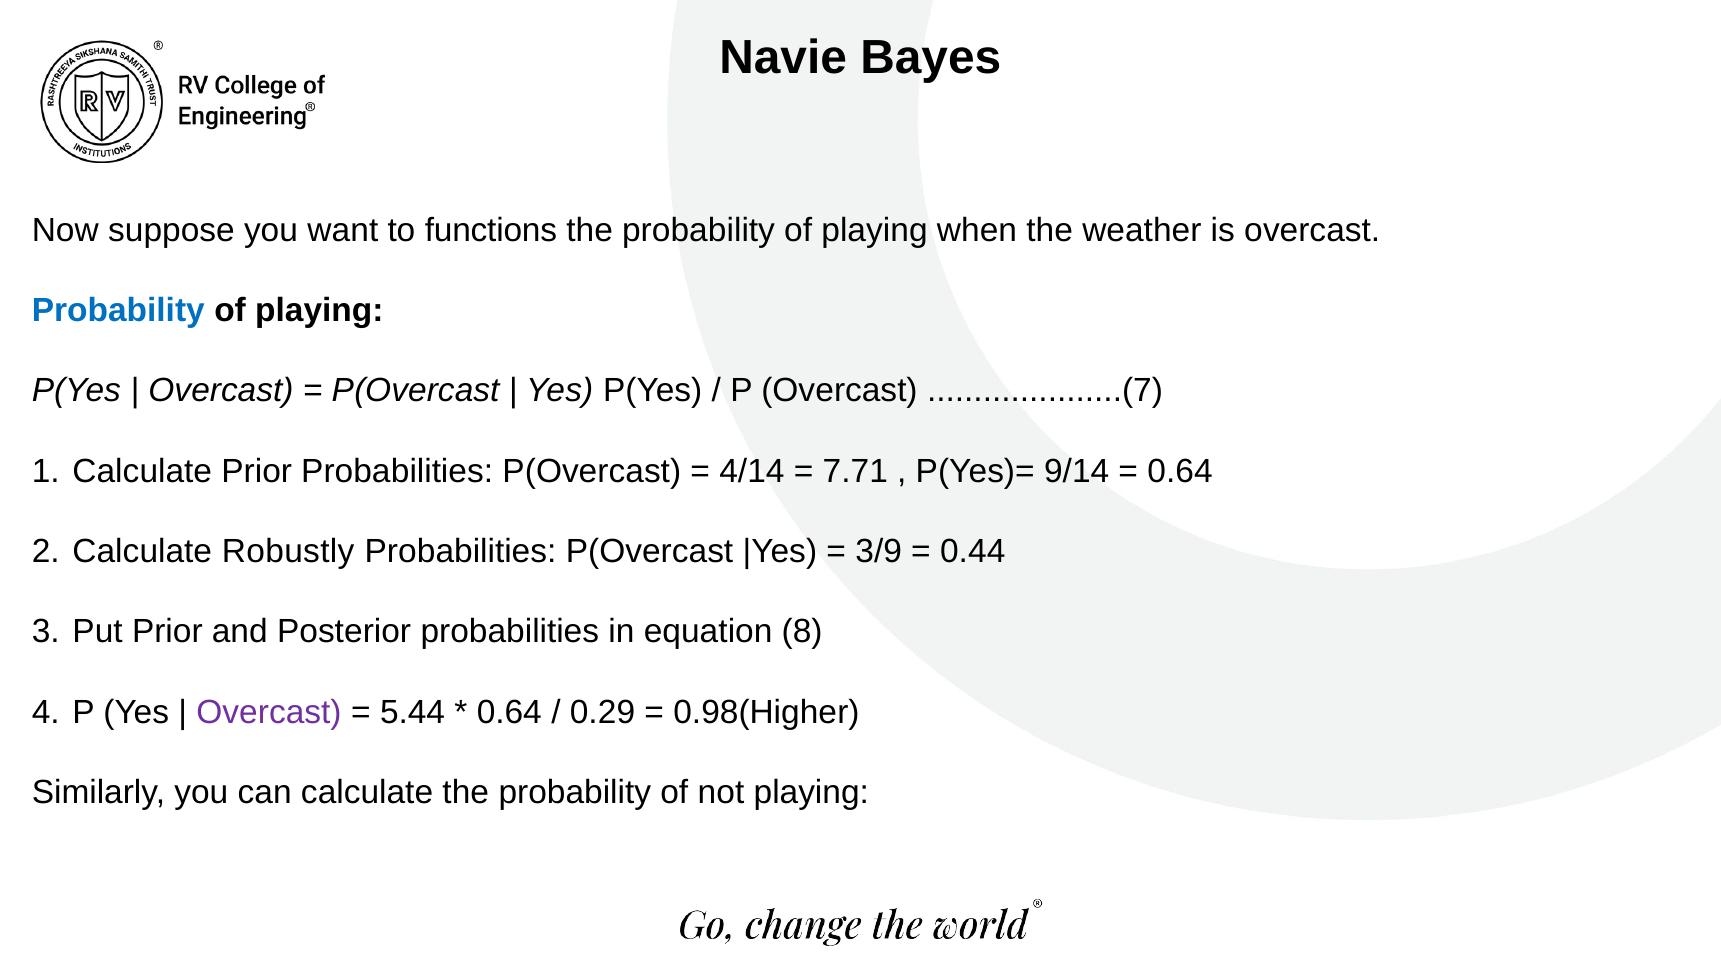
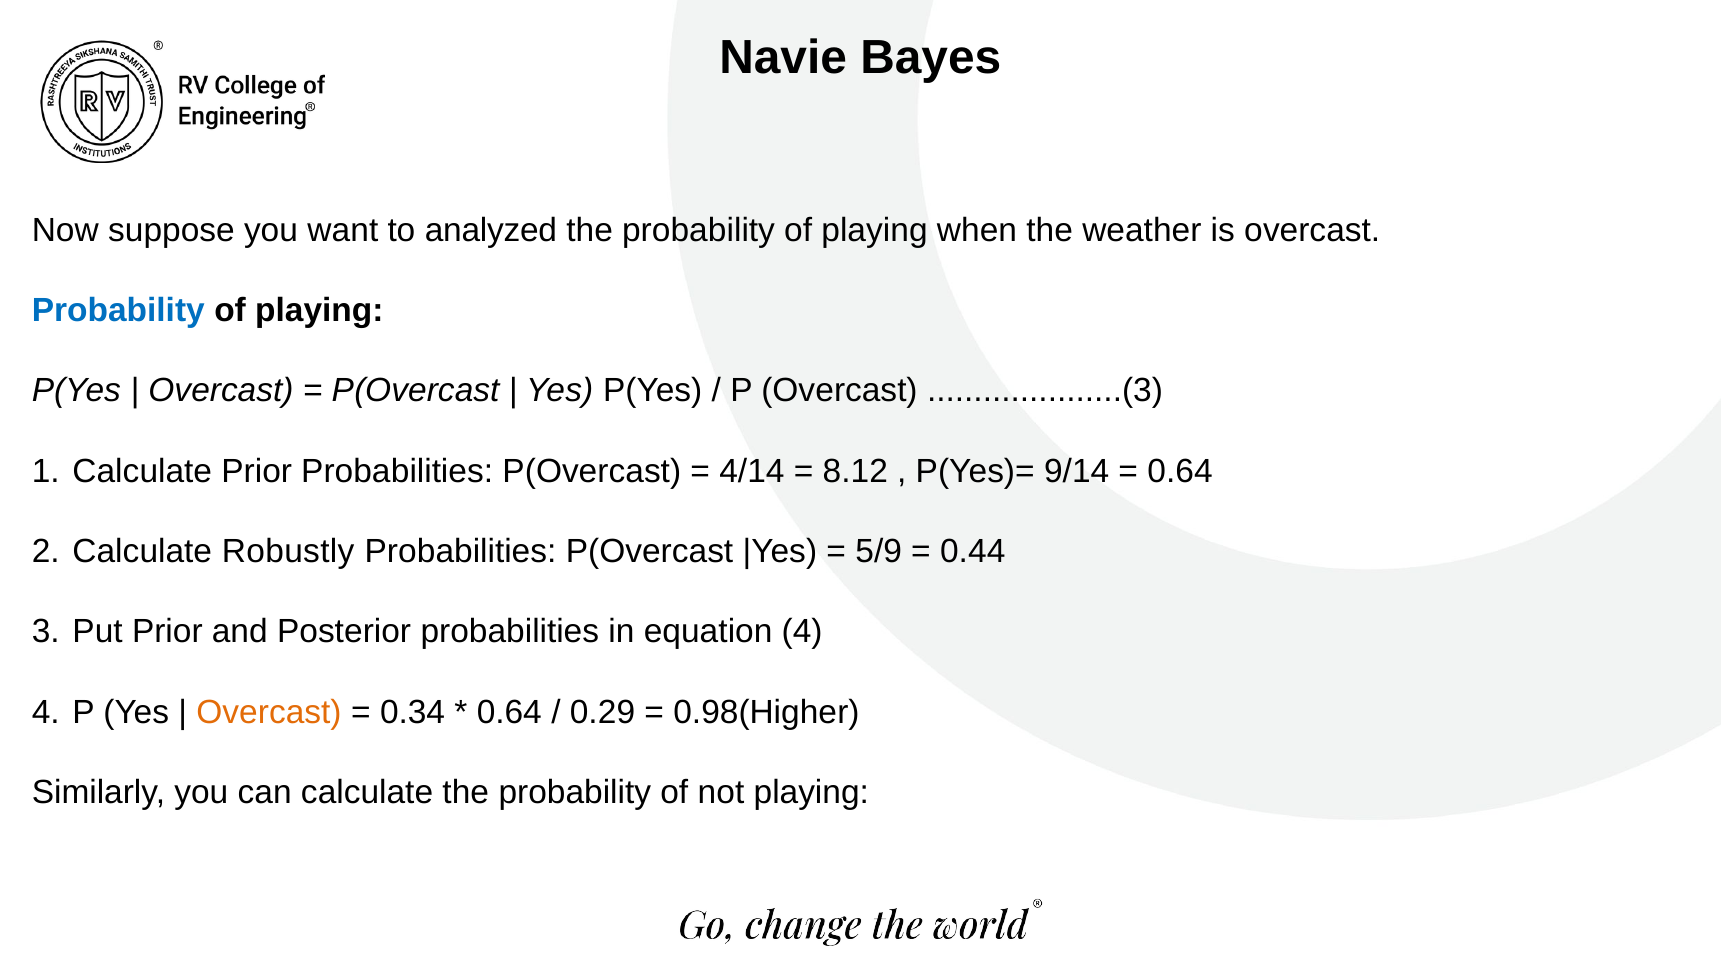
functions: functions -> analyzed
.....................(7: .....................(7 -> .....................(3
7.71: 7.71 -> 8.12
3/9: 3/9 -> 5/9
equation 8: 8 -> 4
Overcast at (269, 712) colour: purple -> orange
5.44: 5.44 -> 0.34
